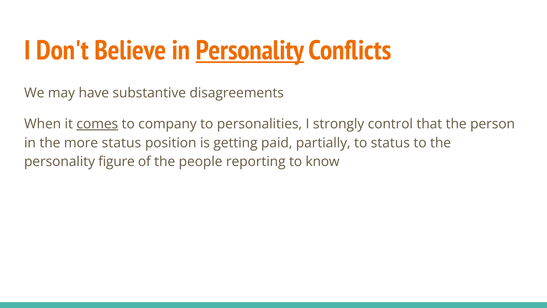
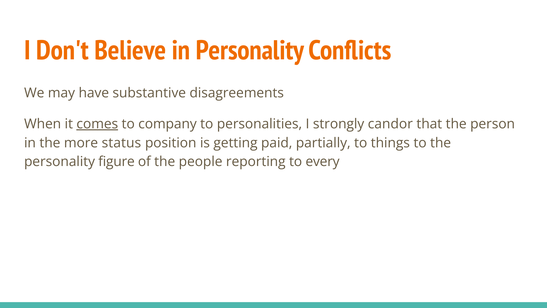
Personality at (250, 50) underline: present -> none
control: control -> candor
to status: status -> things
know: know -> every
